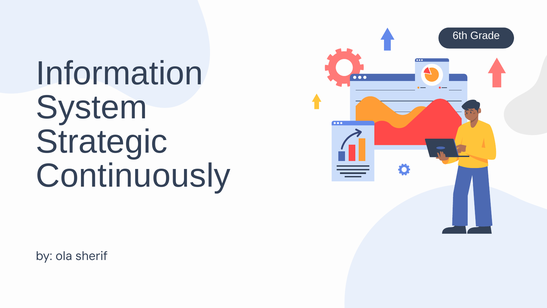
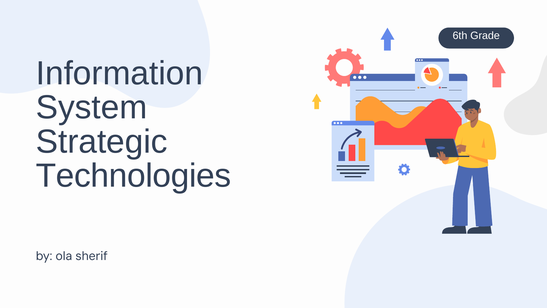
Continuously: Continuously -> Technologies
